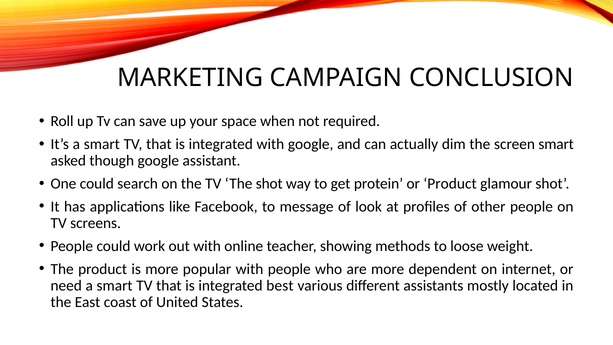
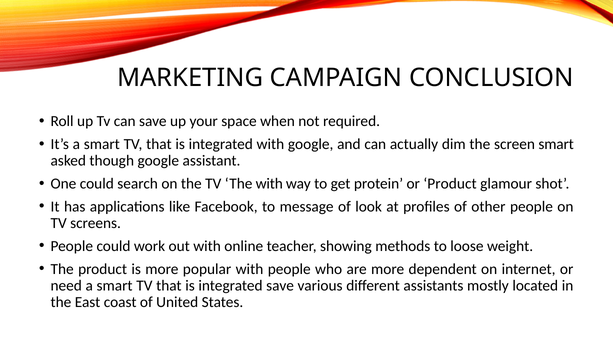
The shot: shot -> with
integrated best: best -> save
